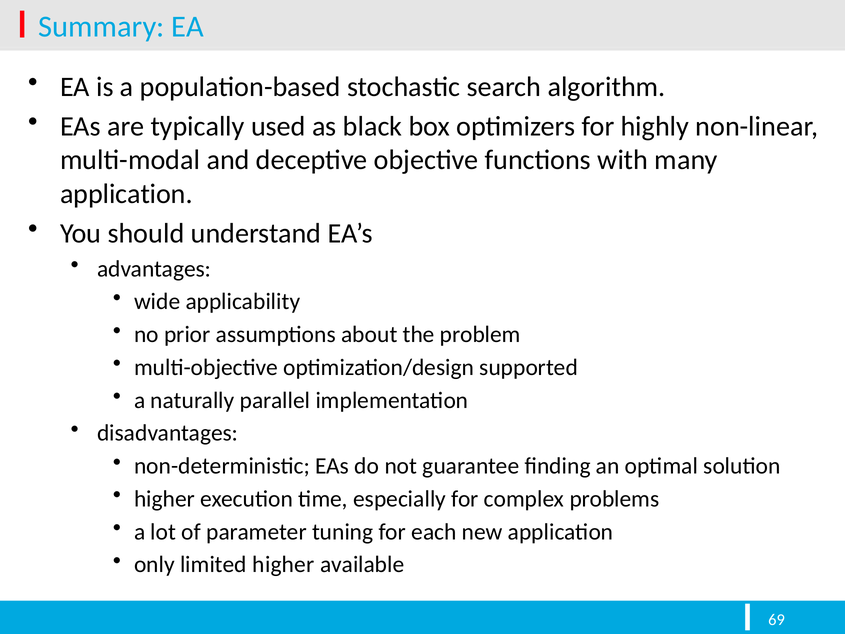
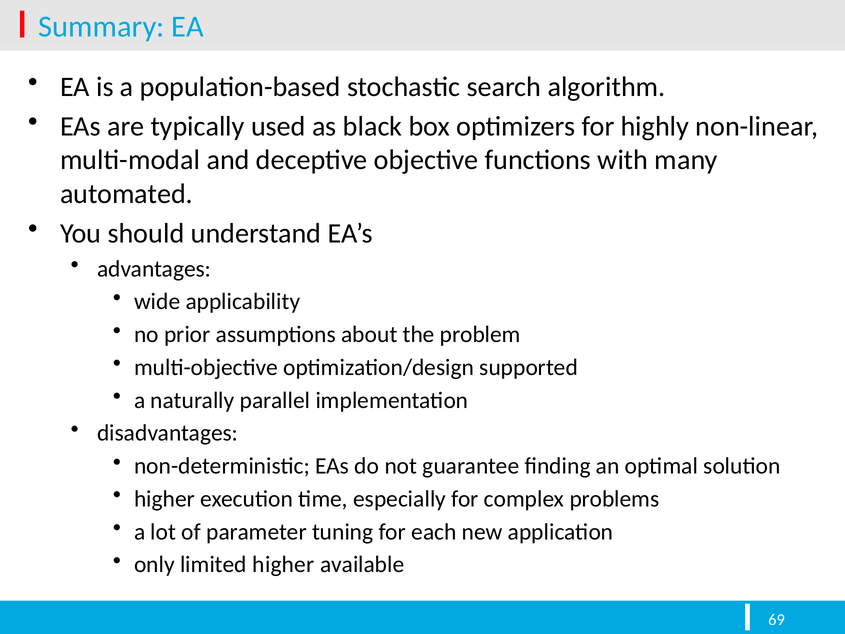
application at (126, 194): application -> automated
